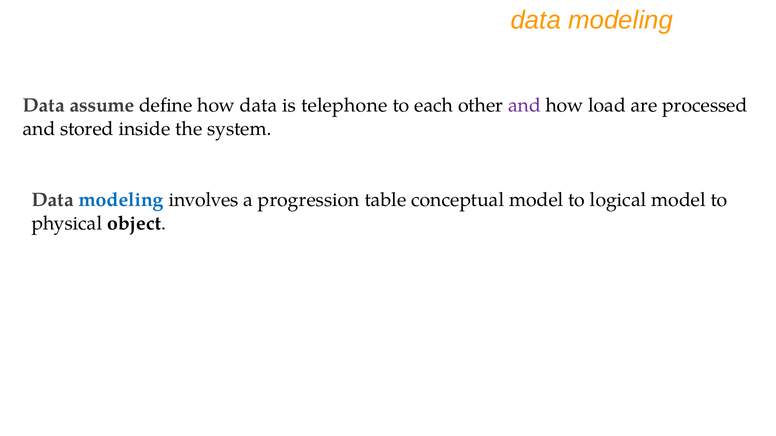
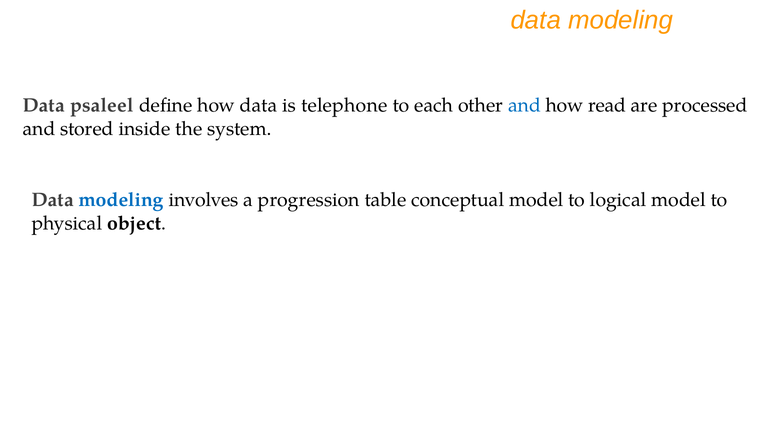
assume: assume -> psaleel
and at (524, 106) colour: purple -> blue
load: load -> read
